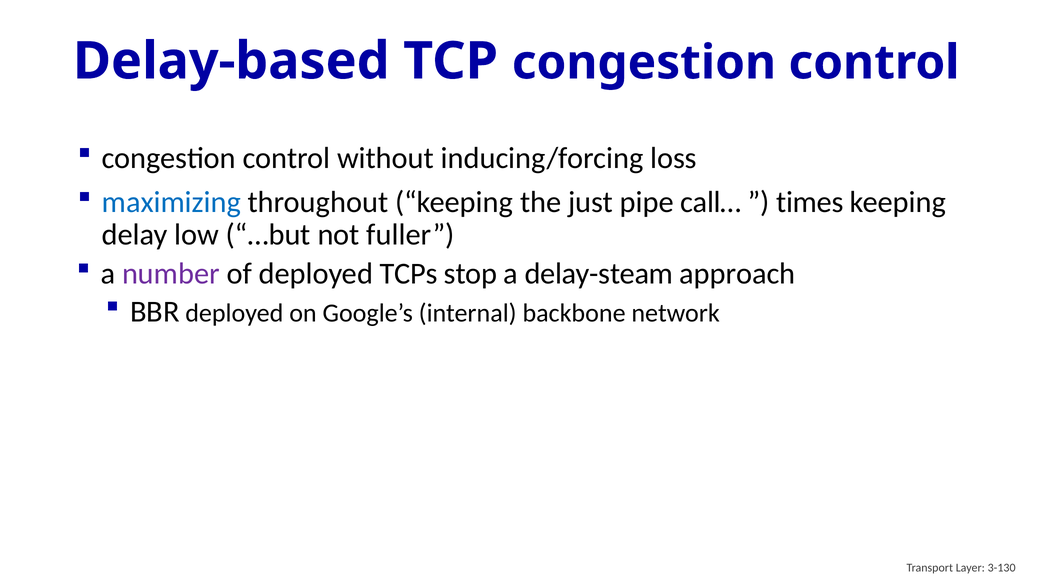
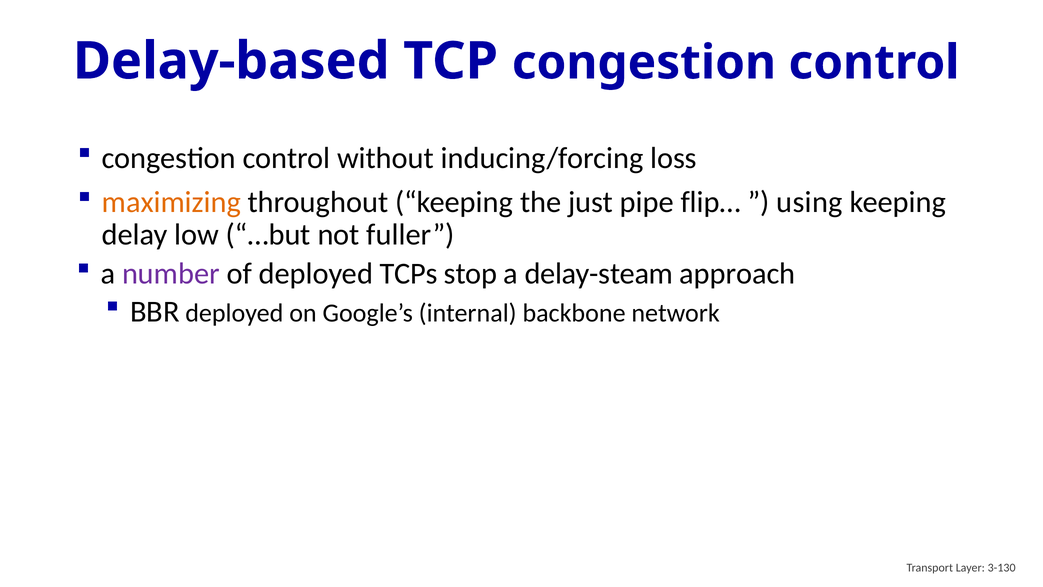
maximizing colour: blue -> orange
call…: call… -> flip…
times: times -> using
